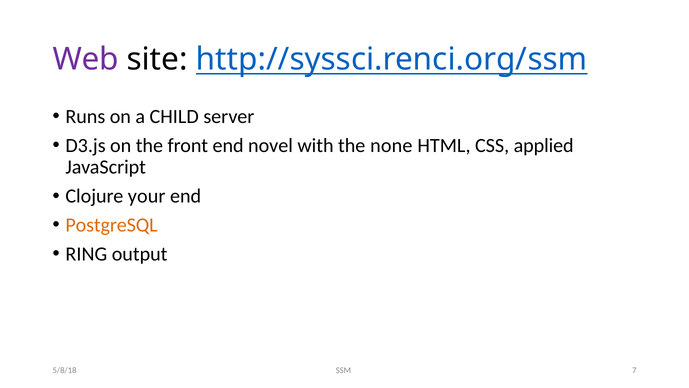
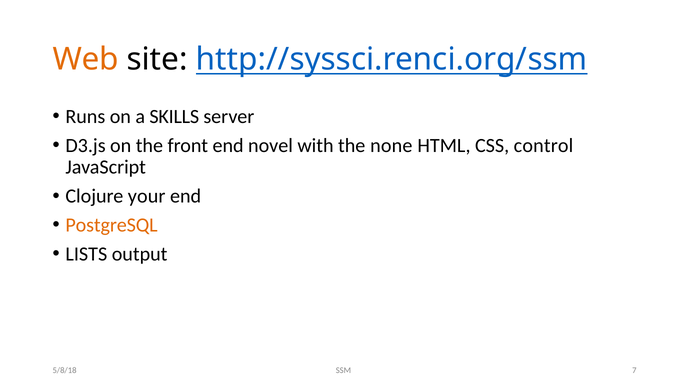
Web colour: purple -> orange
CHILD: CHILD -> SKILLS
applied: applied -> control
RING: RING -> LISTS
